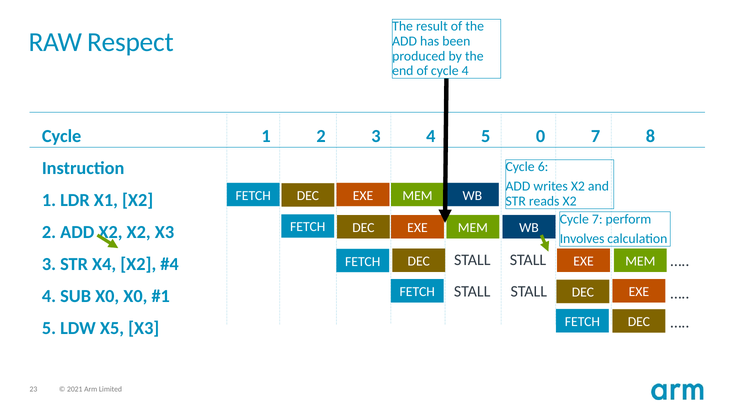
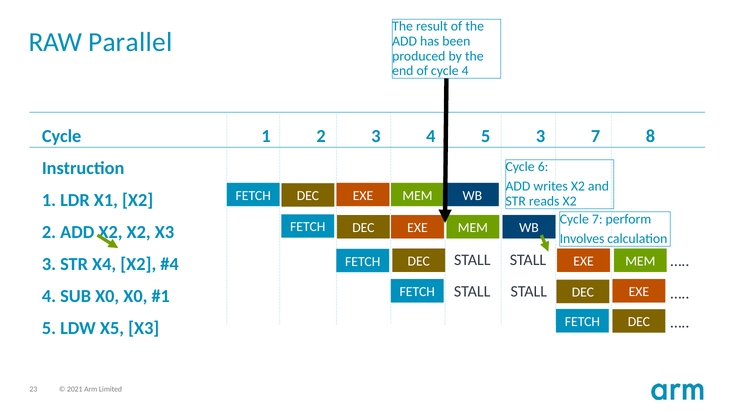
Respect: Respect -> Parallel
5 0: 0 -> 3
